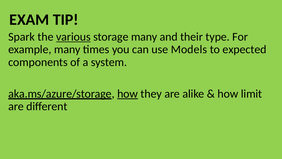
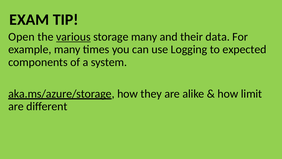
Spark: Spark -> Open
type: type -> data
Models: Models -> Logging
how at (128, 94) underline: present -> none
